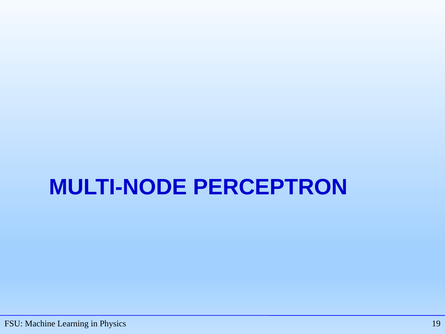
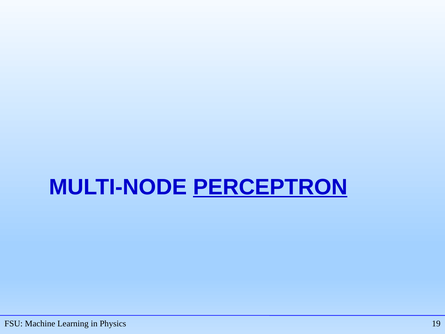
PERCEPTRON underline: none -> present
